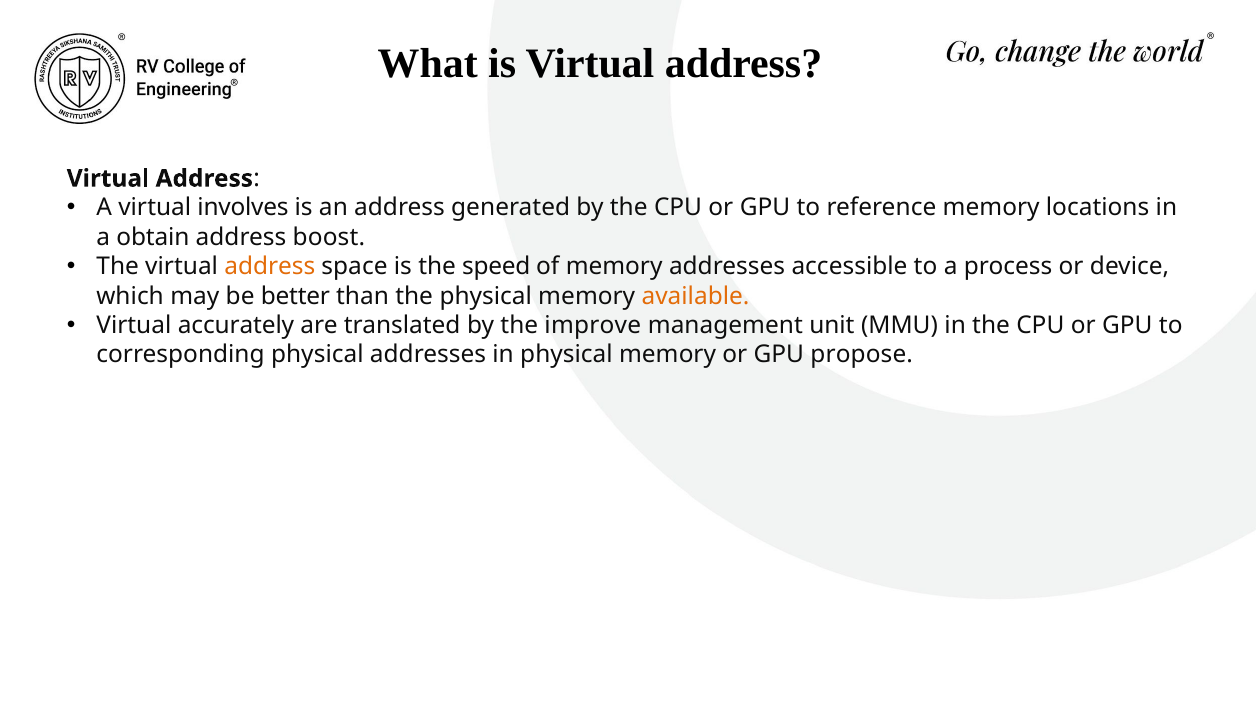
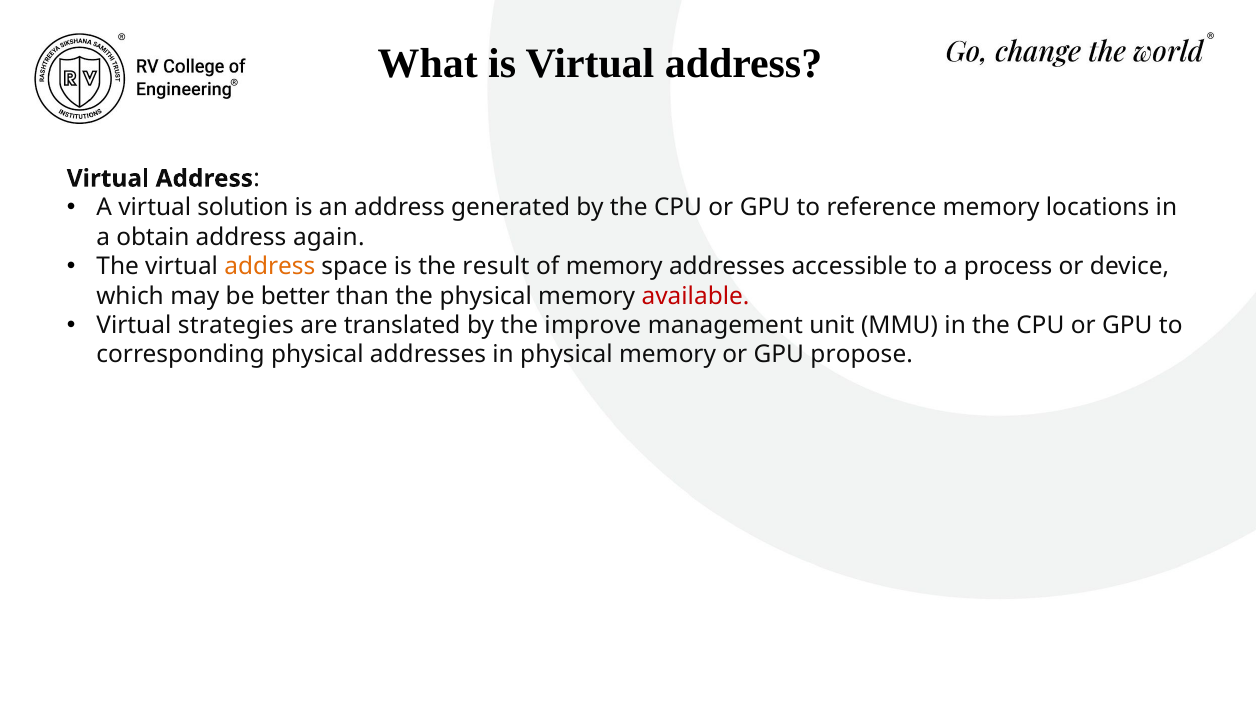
involves: involves -> solution
boost: boost -> again
speed: speed -> result
available colour: orange -> red
accurately: accurately -> strategies
